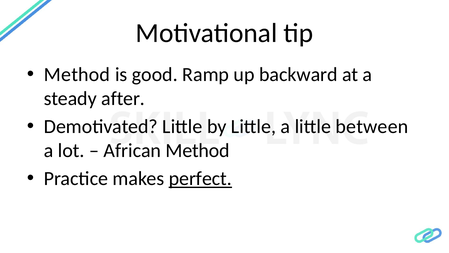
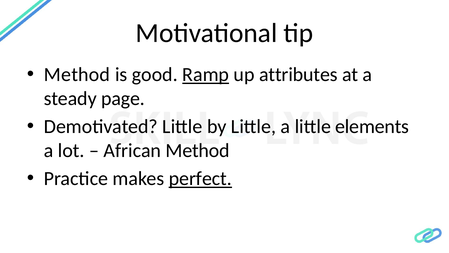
Ramp underline: none -> present
backward: backward -> attributes
after: after -> page
between: between -> elements
